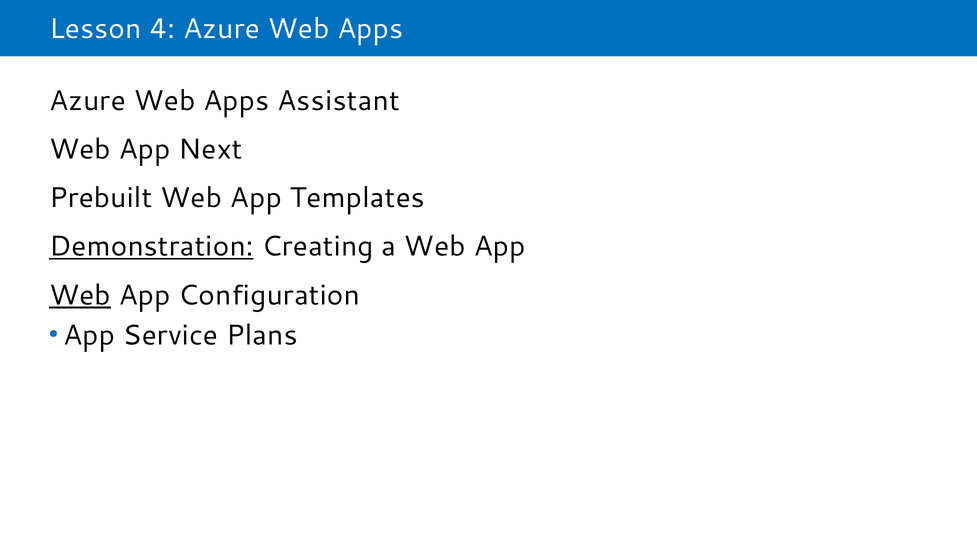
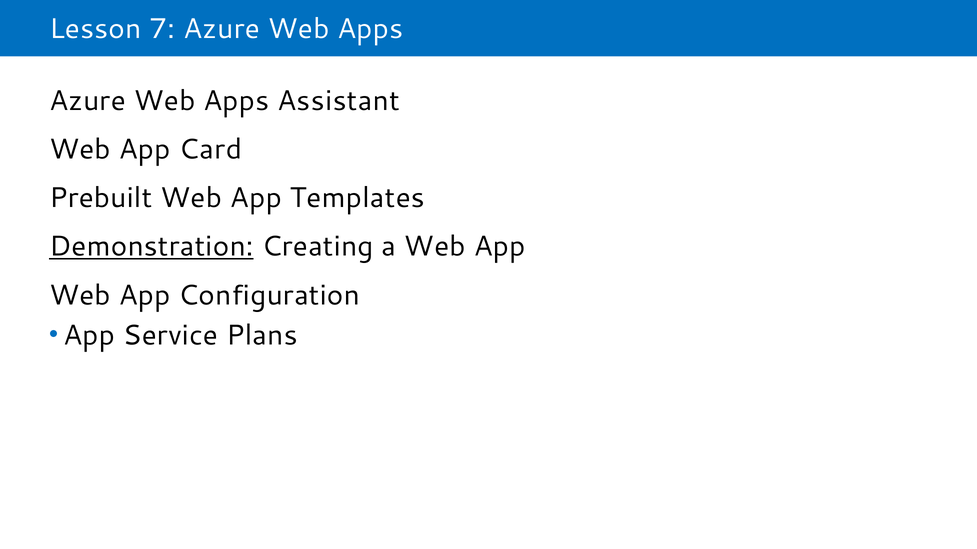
4: 4 -> 7
Next: Next -> Card
Web at (80, 295) underline: present -> none
